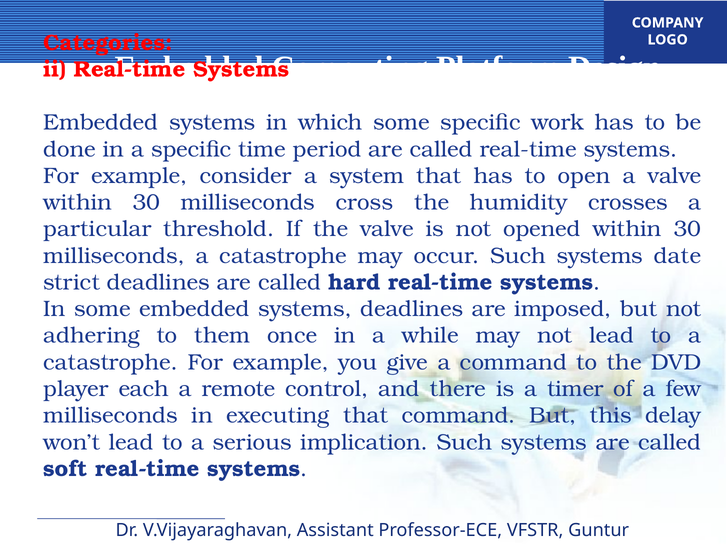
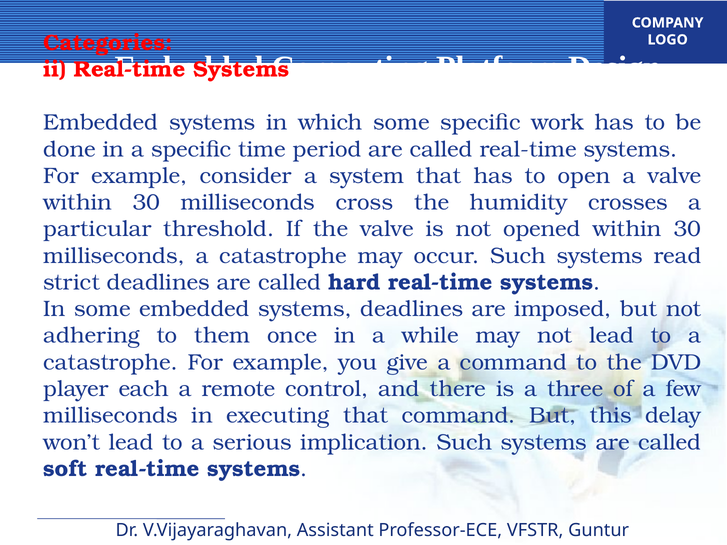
date: date -> read
timer: timer -> three
